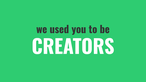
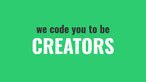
used: used -> code
